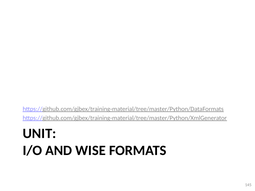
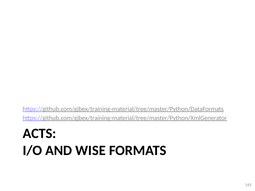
UNIT: UNIT -> ACTS
